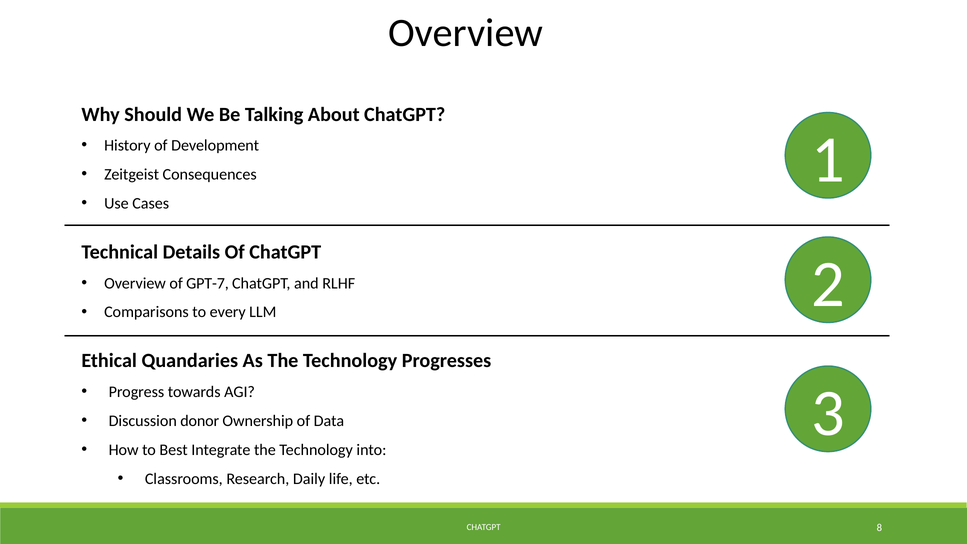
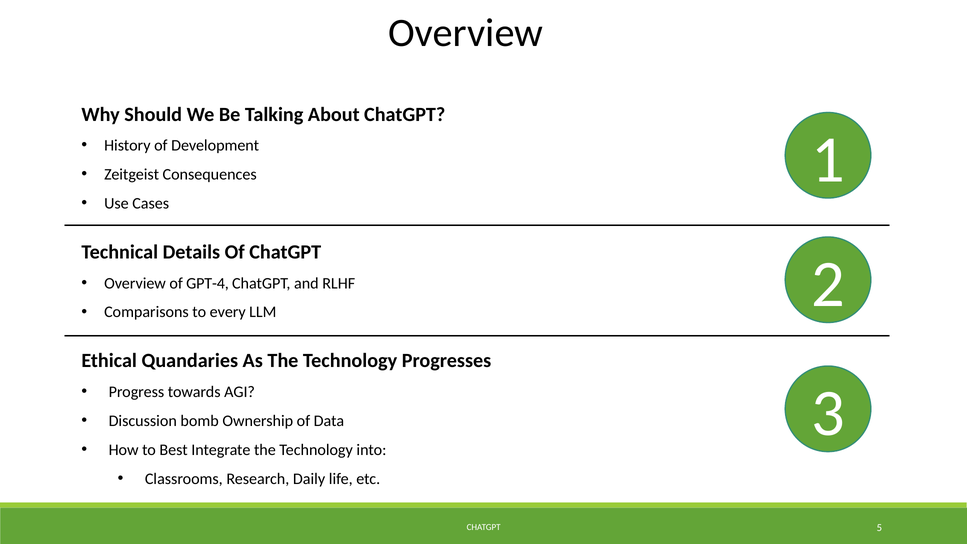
GPT-7: GPT-7 -> GPT-4
donor: donor -> bomb
8: 8 -> 5
